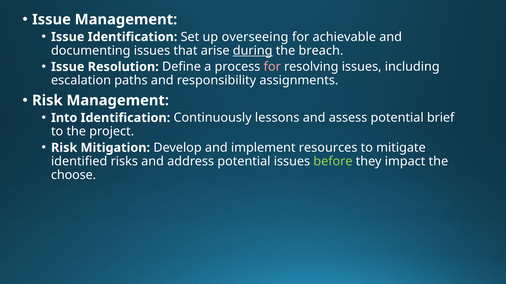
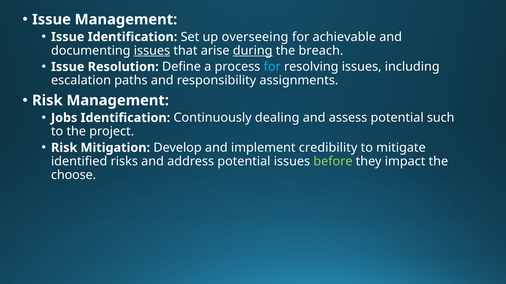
issues at (152, 51) underline: none -> present
for at (272, 67) colour: pink -> light blue
Into: Into -> Jobs
lessons: lessons -> dealing
brief: brief -> such
resources: resources -> credibility
